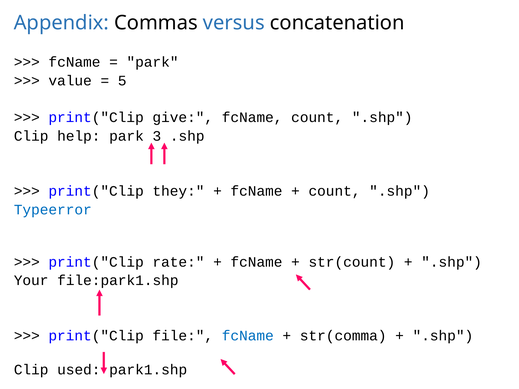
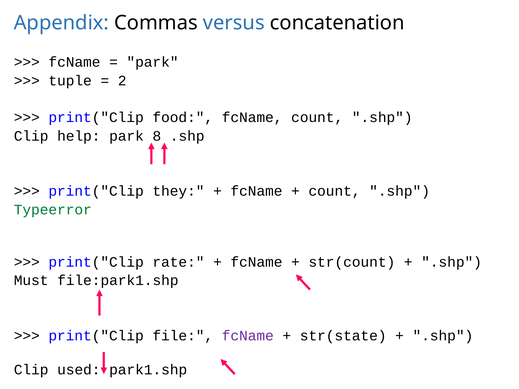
value: value -> tuple
5: 5 -> 2
give: give -> food
3: 3 -> 8
Typeerror colour: blue -> green
Your: Your -> Must
fcName at (248, 336) colour: blue -> purple
str(comma: str(comma -> str(state
